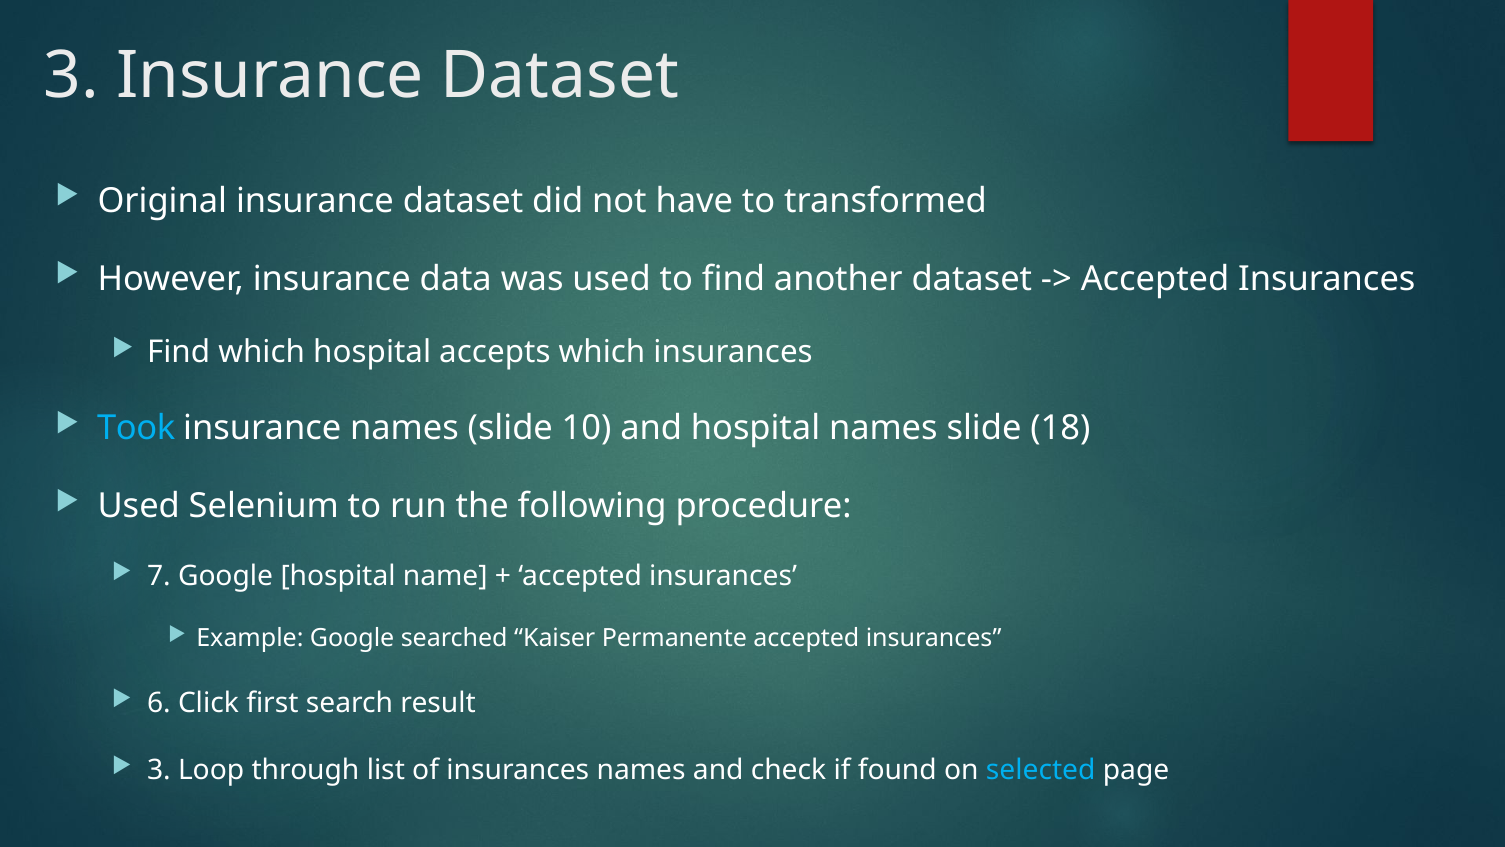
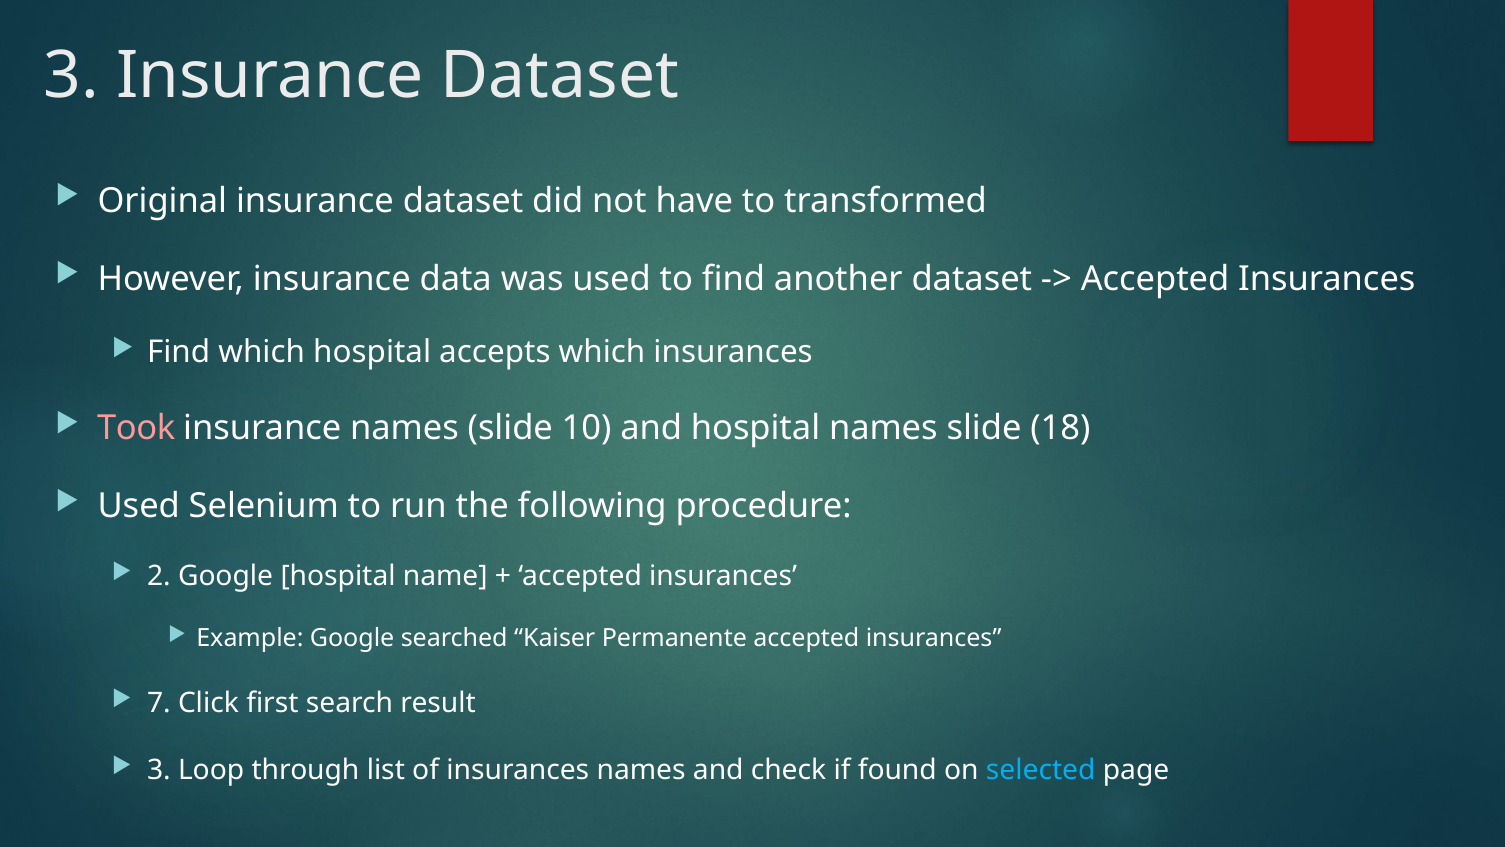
Took colour: light blue -> pink
7: 7 -> 2
6: 6 -> 7
